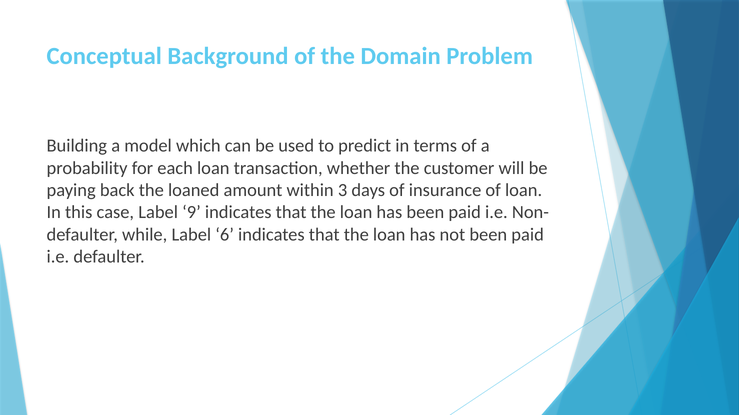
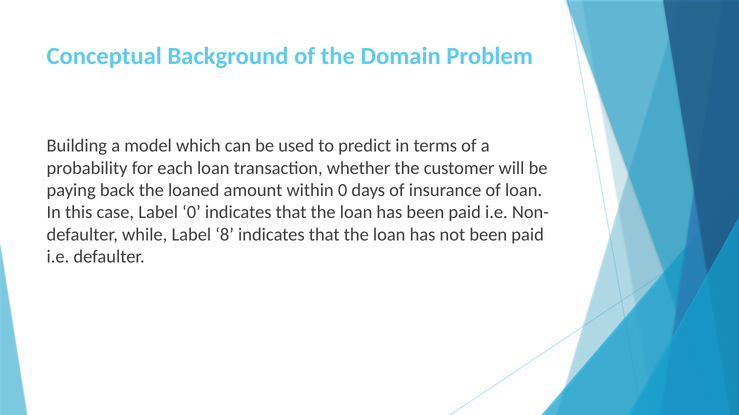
within 3: 3 -> 0
Label 9: 9 -> 0
6: 6 -> 8
